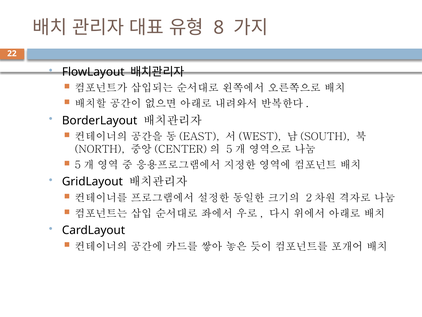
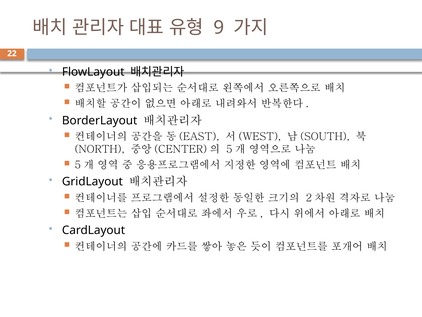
8: 8 -> 9
